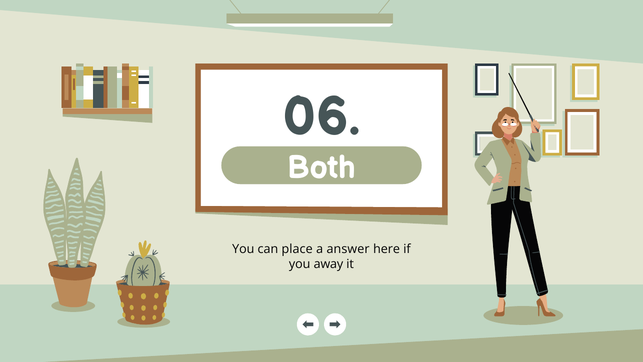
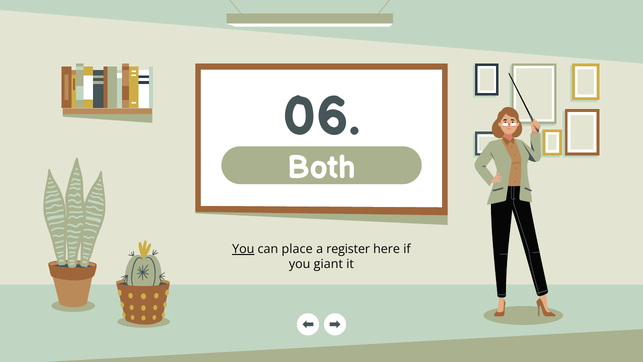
You at (243, 249) underline: none -> present
answer: answer -> register
away: away -> giant
